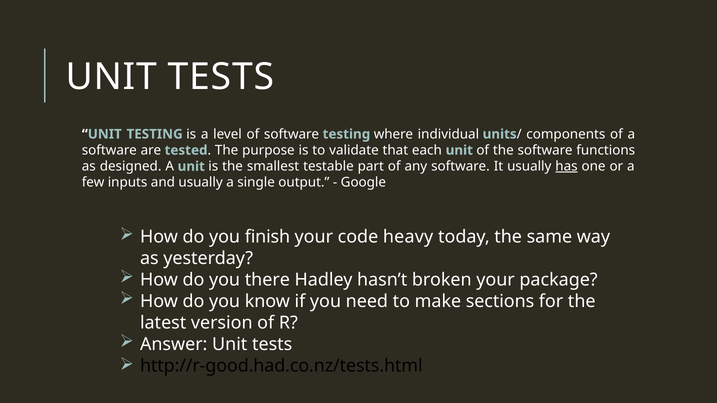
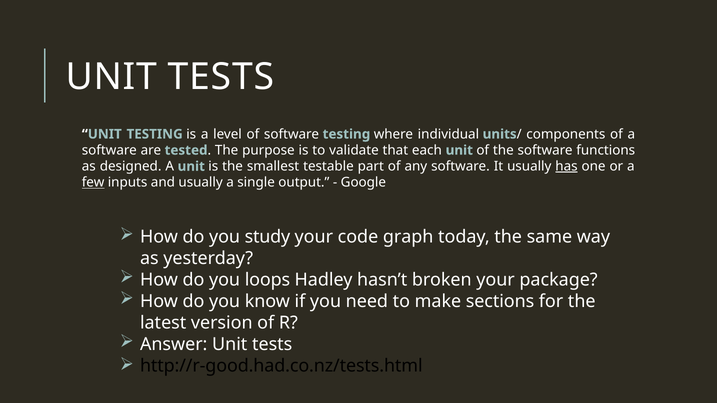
few underline: none -> present
finish: finish -> study
heavy: heavy -> graph
there: there -> loops
